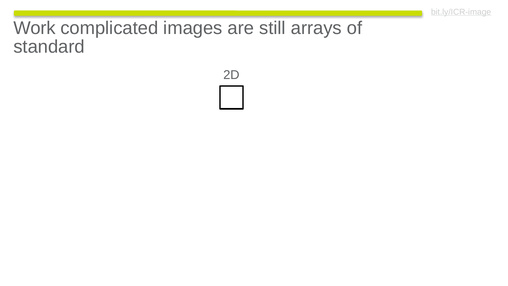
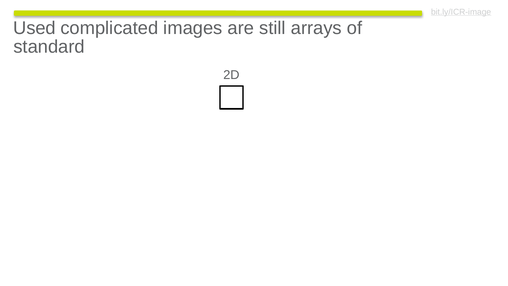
Work: Work -> Used
